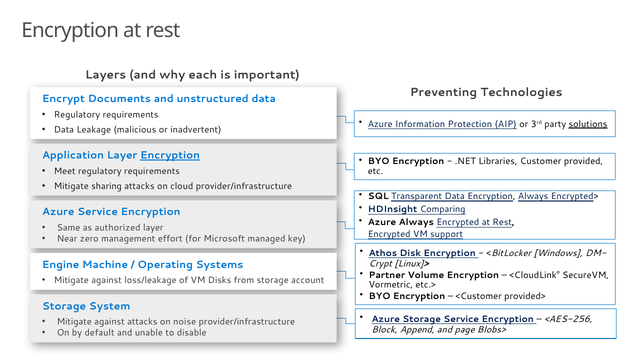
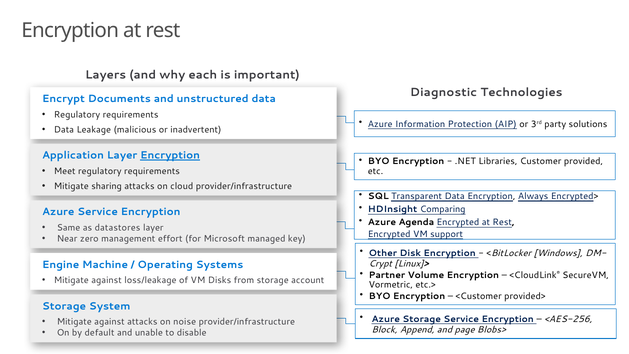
Preventing: Preventing -> Diagnostic
solutions underline: present -> none
Azure Always: Always -> Agenda
authorized: authorized -> datastores
Athos: Athos -> Other
